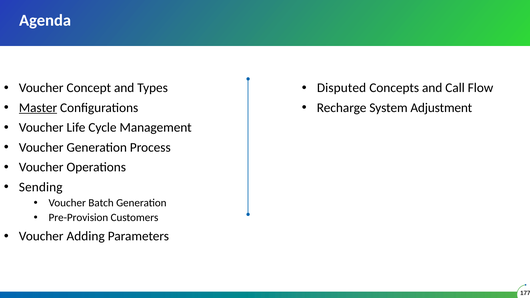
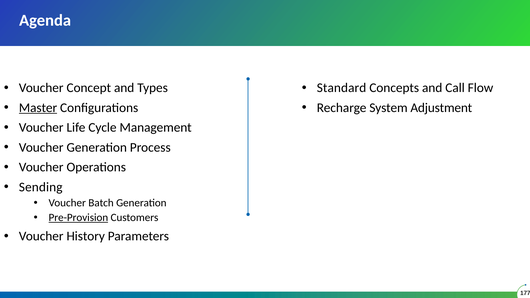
Disputed: Disputed -> Standard
Pre-Provision underline: none -> present
Adding: Adding -> History
